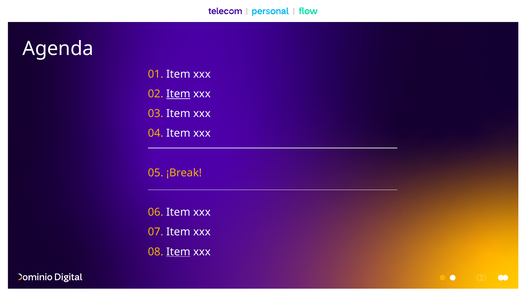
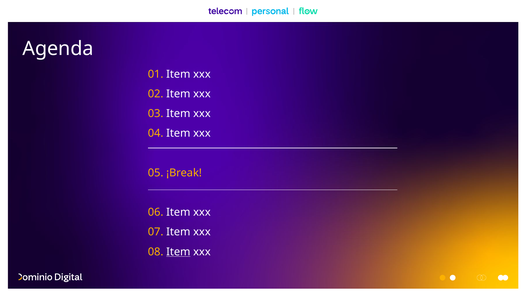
Item at (178, 94) underline: present -> none
